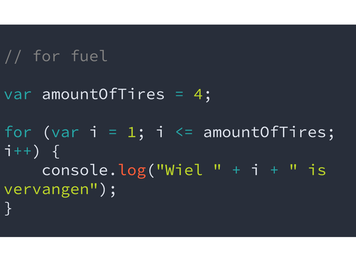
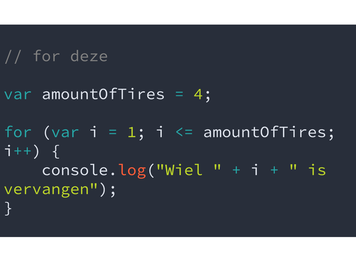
fuel: fuel -> deze
